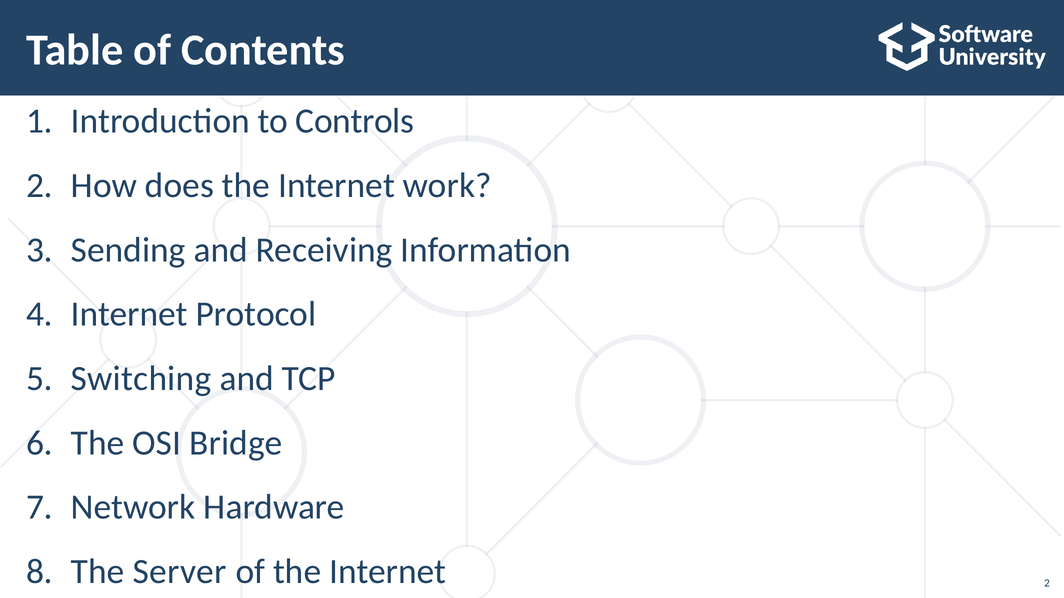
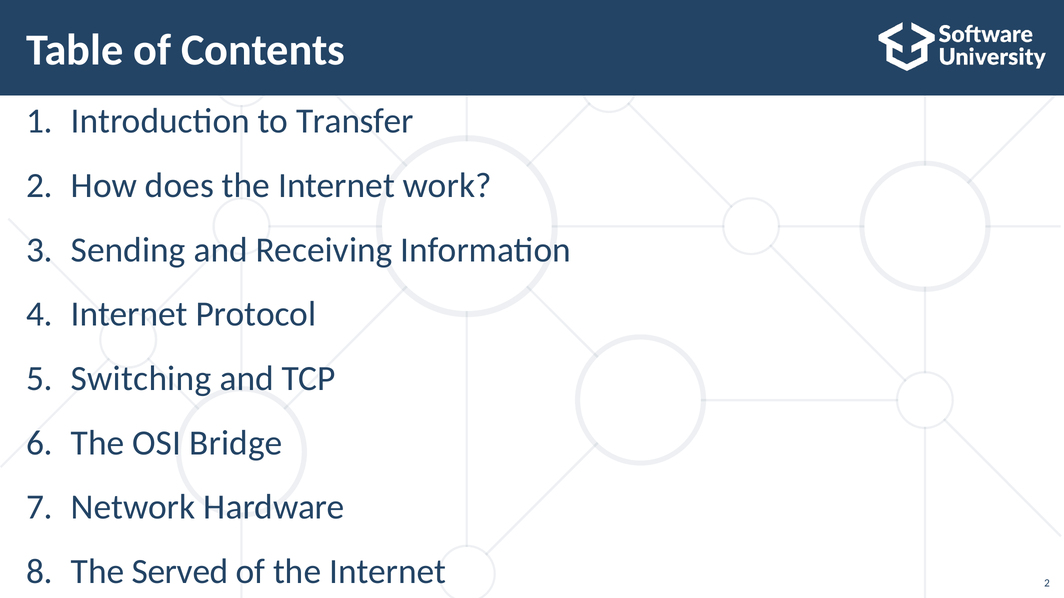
Controls: Controls -> Transfer
Server: Server -> Served
